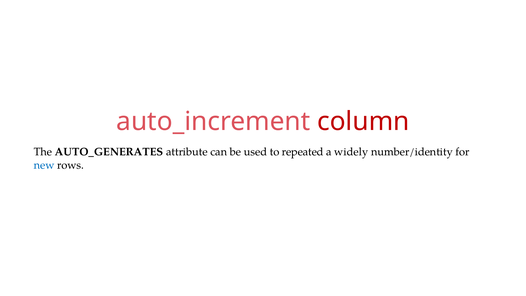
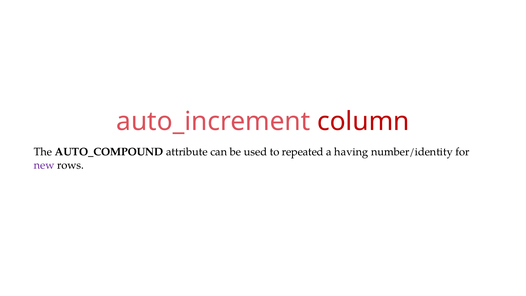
AUTO_GENERATES: AUTO_GENERATES -> AUTO_COMPOUND
widely: widely -> having
new colour: blue -> purple
